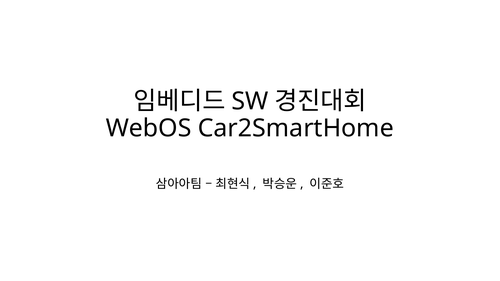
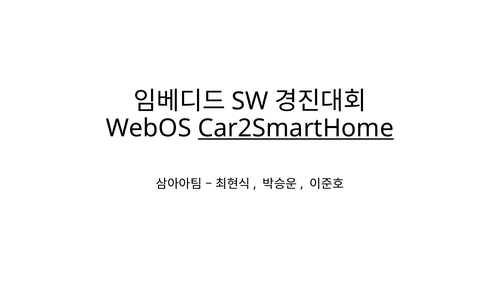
Car2SmartHome underline: none -> present
